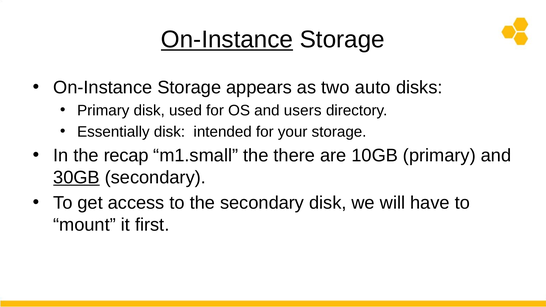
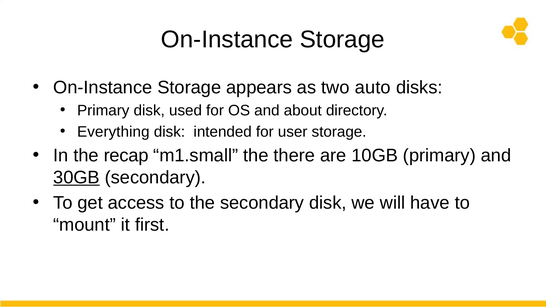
On-Instance at (227, 40) underline: present -> none
users: users -> about
Essentially: Essentially -> Everything
your: your -> user
